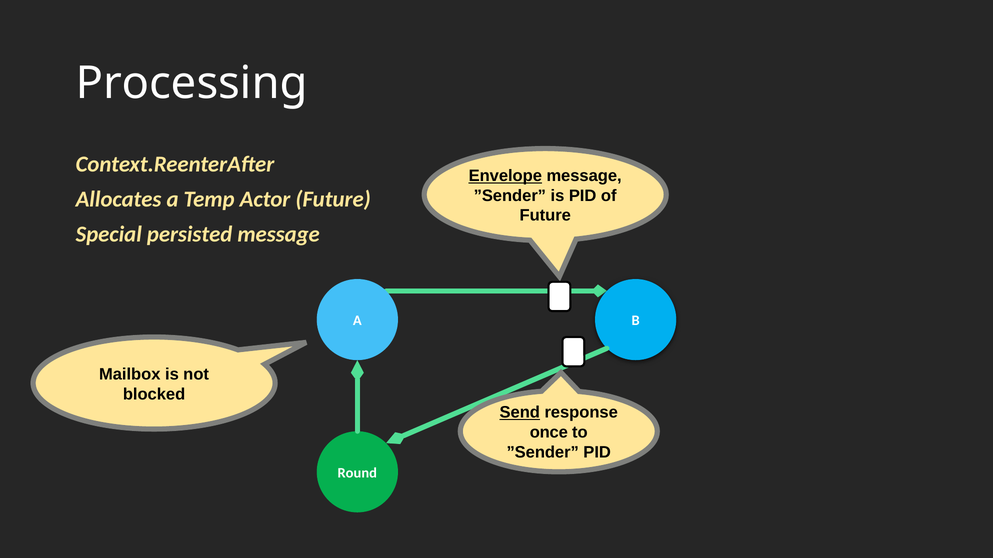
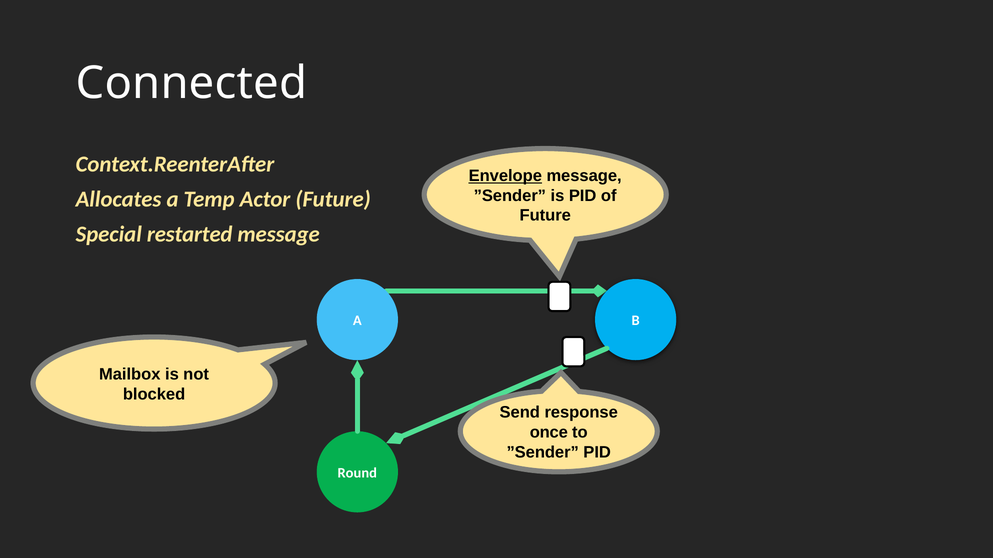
Processing: Processing -> Connected
persisted: persisted -> restarted
Send underline: present -> none
